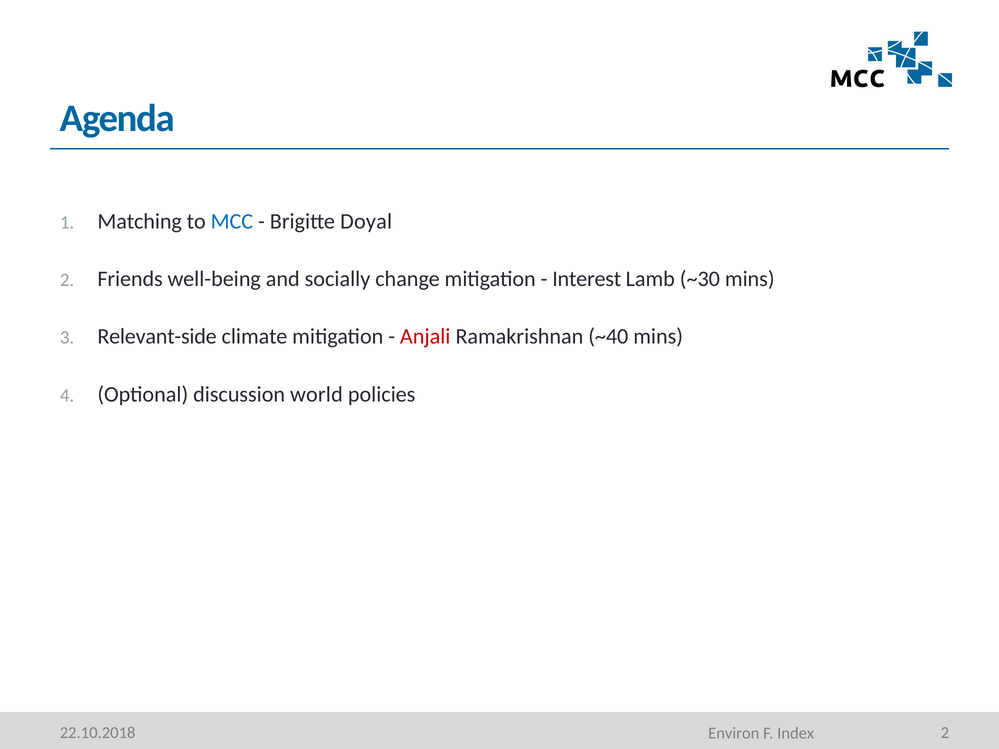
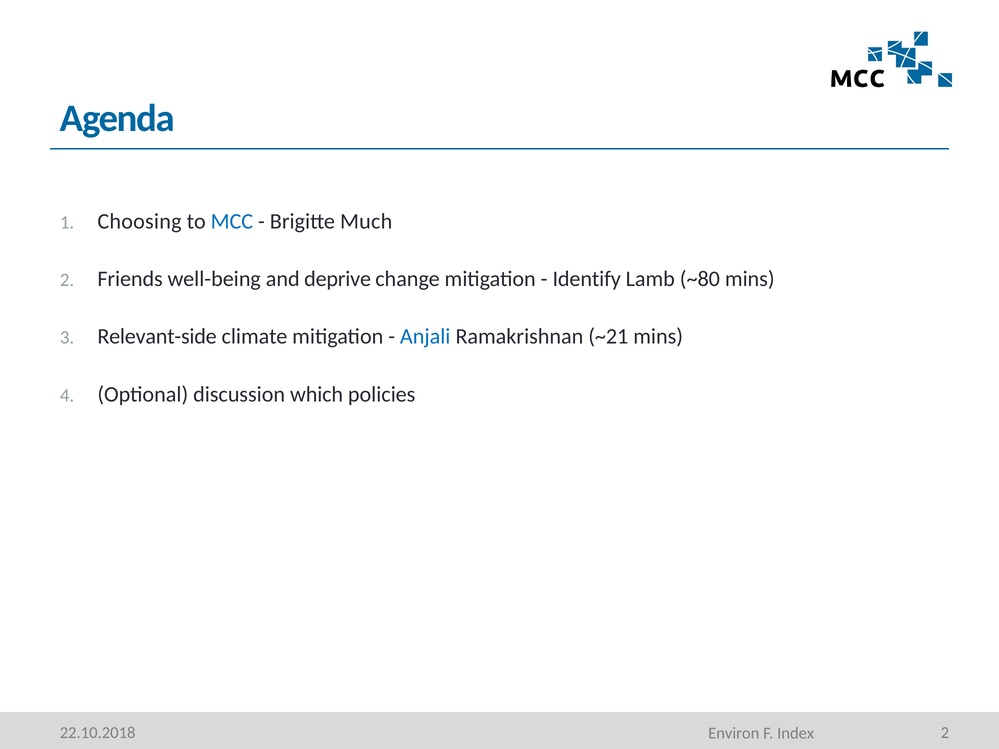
Matching: Matching -> Choosing
Doyal: Doyal -> Much
socially: socially -> deprive
Interest: Interest -> Identify
~30: ~30 -> ~80
Anjali colour: red -> blue
~40: ~40 -> ~21
world: world -> which
